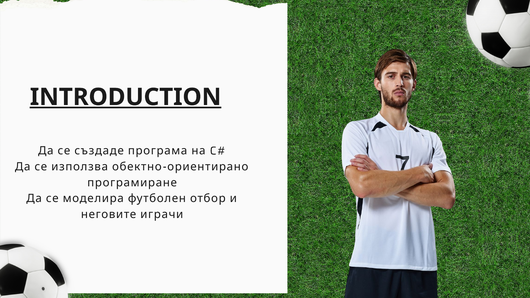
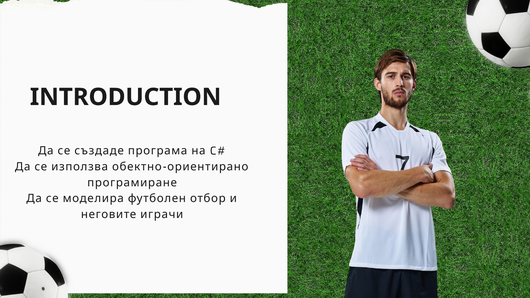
INTRODUCTION underline: present -> none
